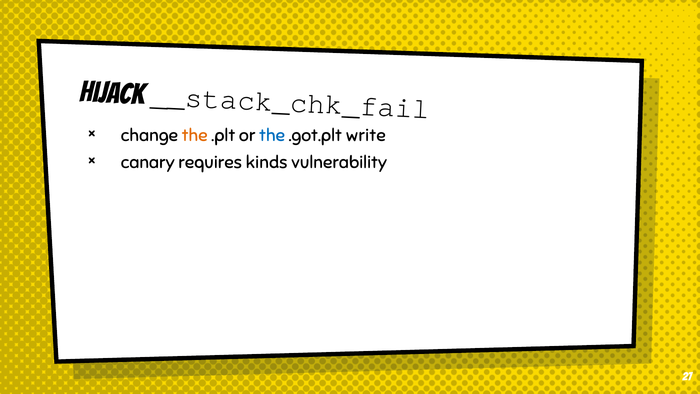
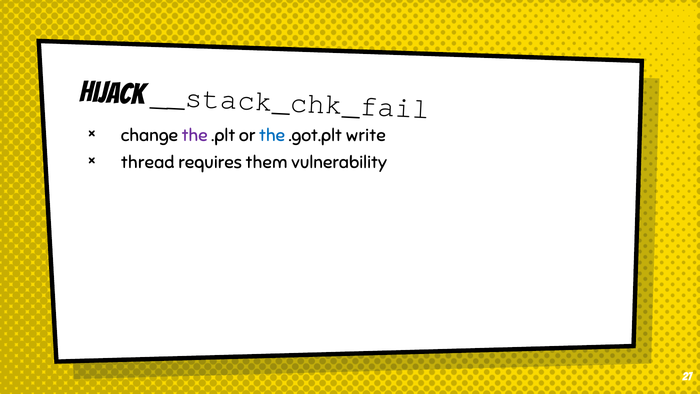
the at (195, 135) colour: orange -> purple
canary: canary -> thread
kinds: kinds -> them
